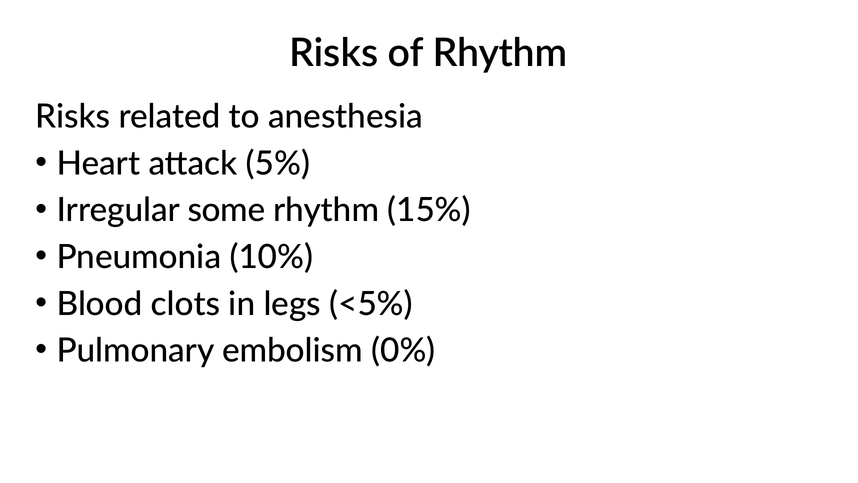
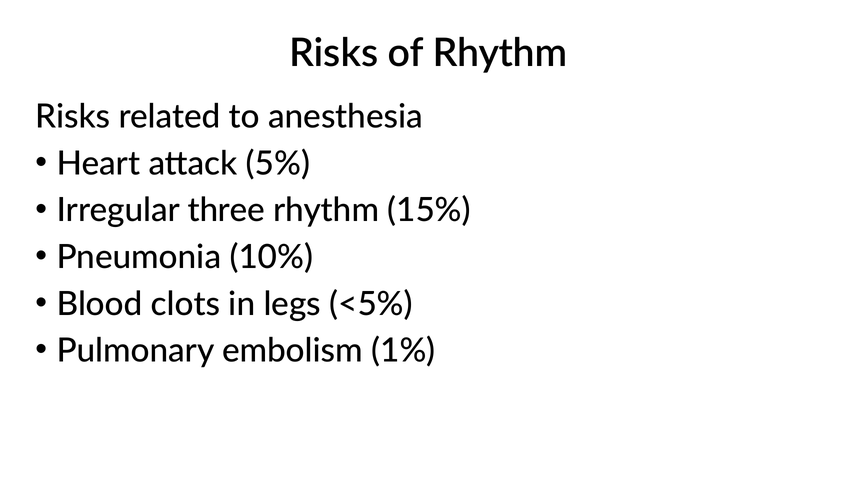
some: some -> three
0%: 0% -> 1%
